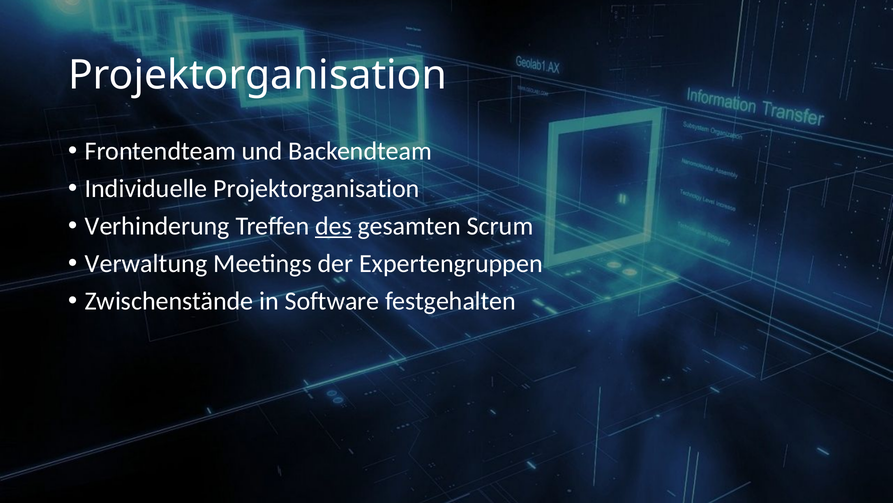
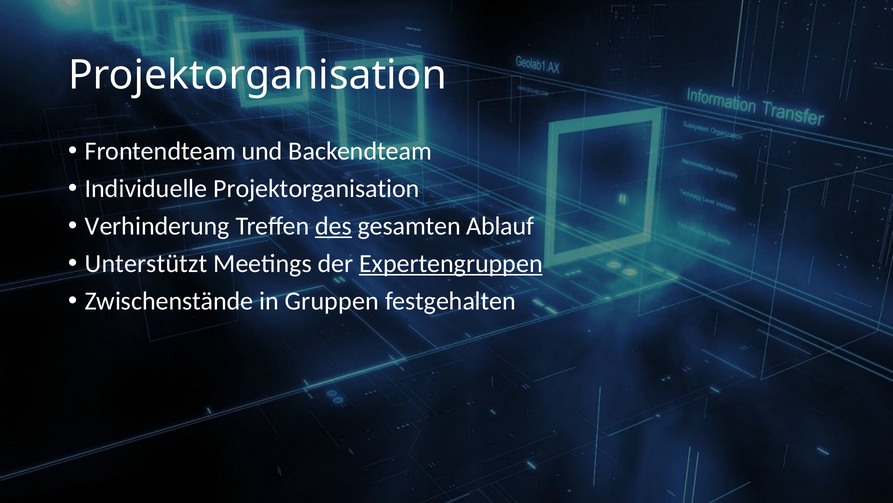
Scrum: Scrum -> Ablauf
Verwaltung: Verwaltung -> Unterstützt
Expertengruppen underline: none -> present
Software: Software -> Gruppen
